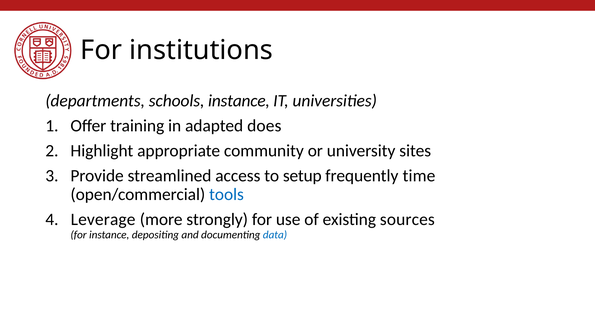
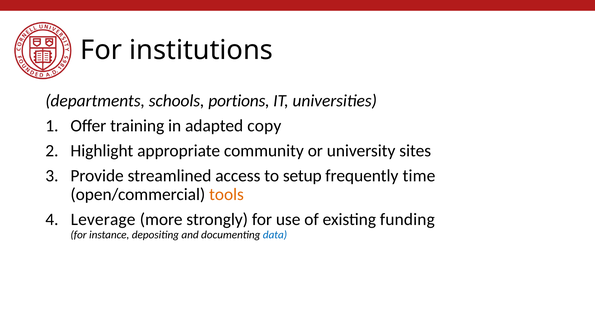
schools instance: instance -> portions
does: does -> copy
tools colour: blue -> orange
sources: sources -> funding
